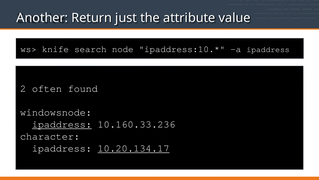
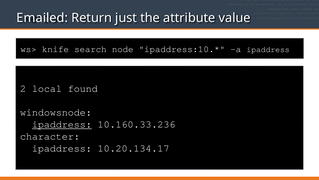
Another: Another -> Emailed
often: often -> local
10.20.134.17 underline: present -> none
